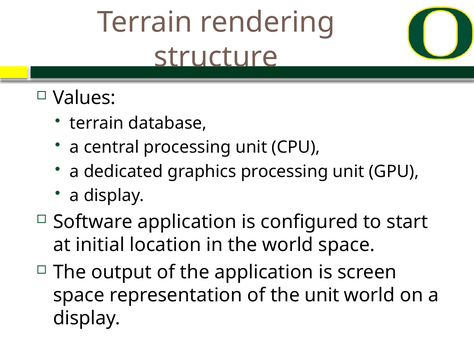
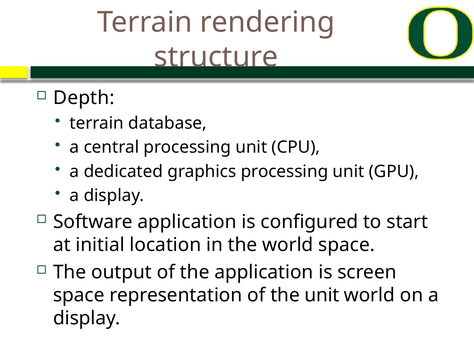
Values: Values -> Depth
